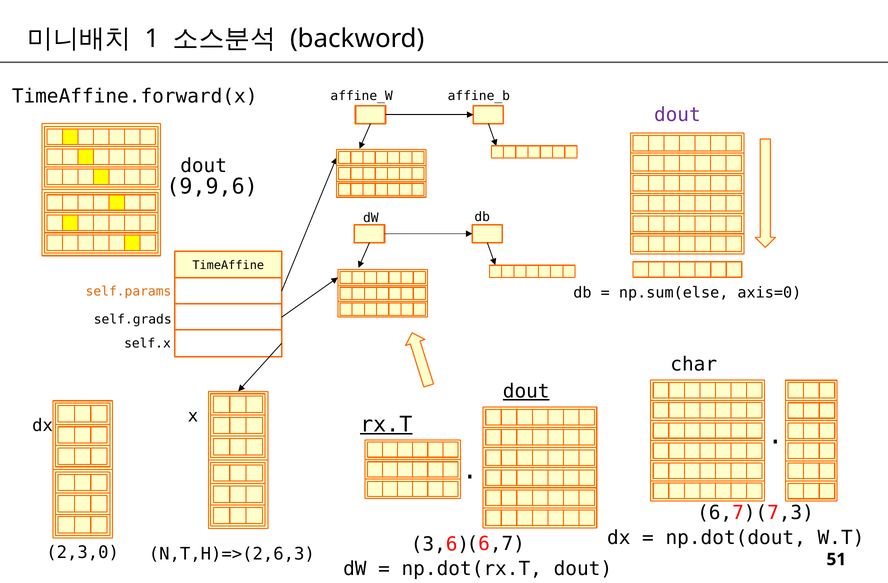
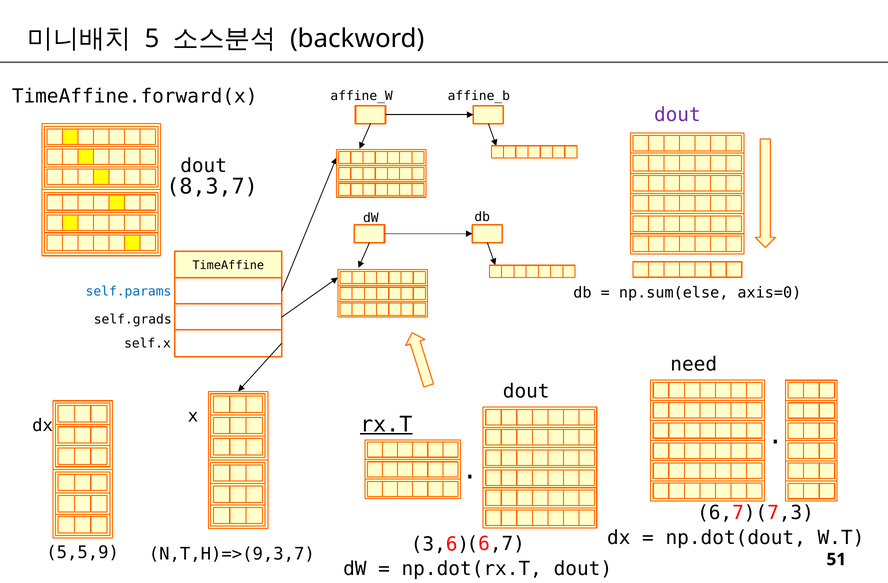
1: 1 -> 5
9,9,6: 9,9,6 -> 8,3,7
self.params colour: orange -> blue
char: char -> need
dout at (526, 392) underline: present -> none
2,3,0: 2,3,0 -> 5,5,9
N,T,H)=>(2,6,3: N,T,H)=>(2,6,3 -> N,T,H)=>(9,3,7
